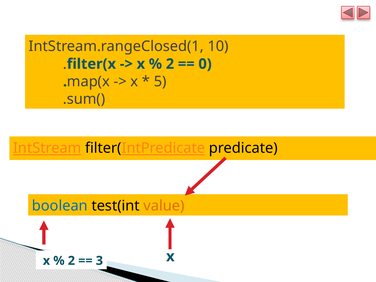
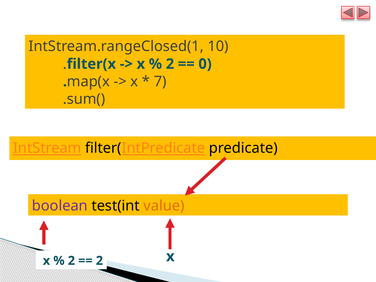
5: 5 -> 7
boolean colour: blue -> purple
3 at (99, 261): 3 -> 2
